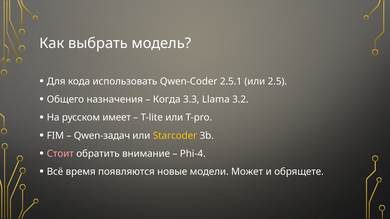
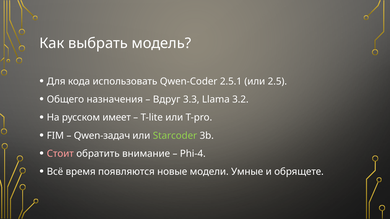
Когда: Когда -> Вдруг
Starcoder colour: yellow -> light green
Может: Может -> Умные
